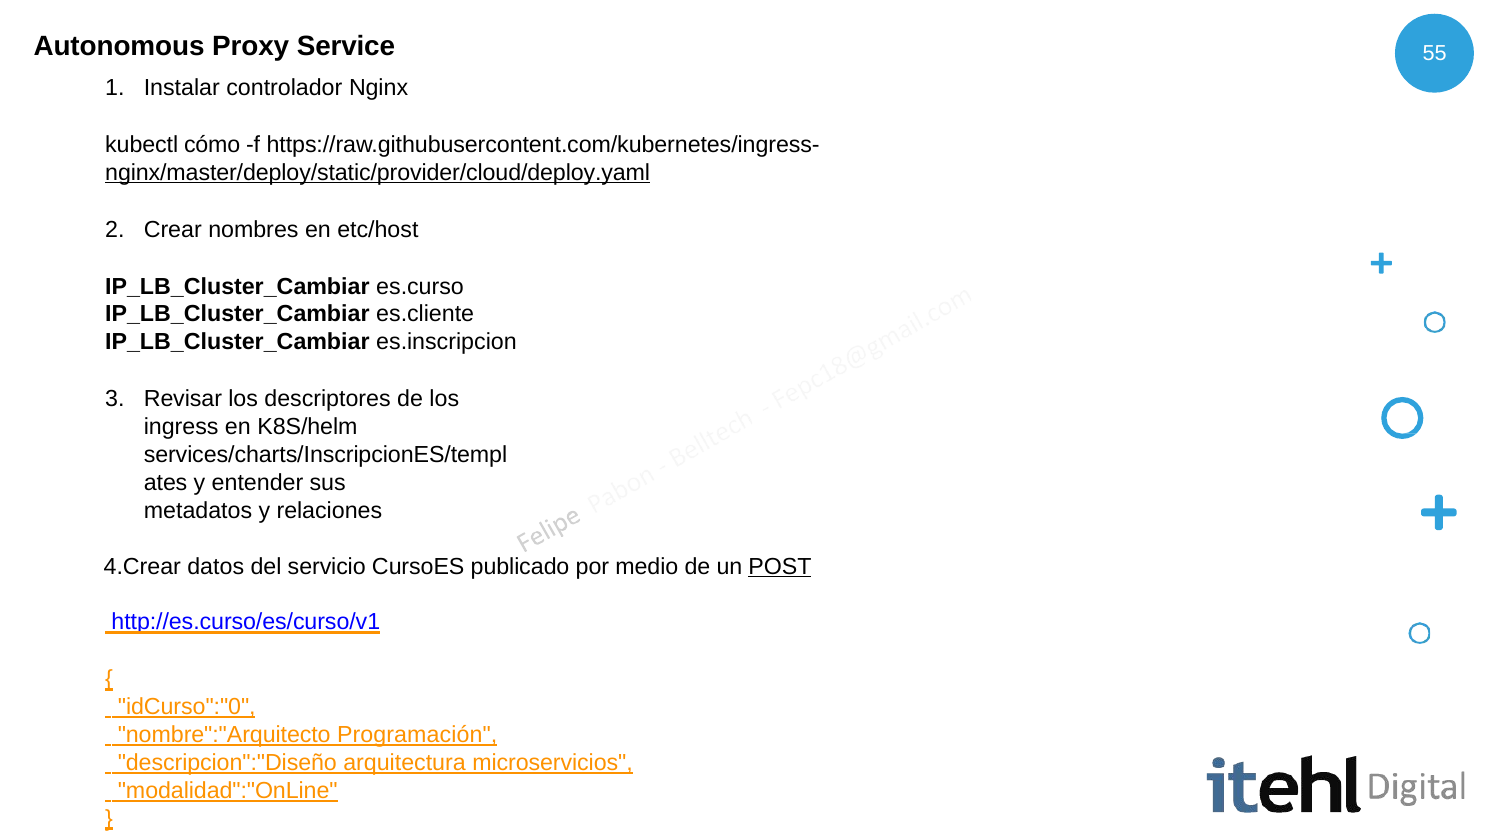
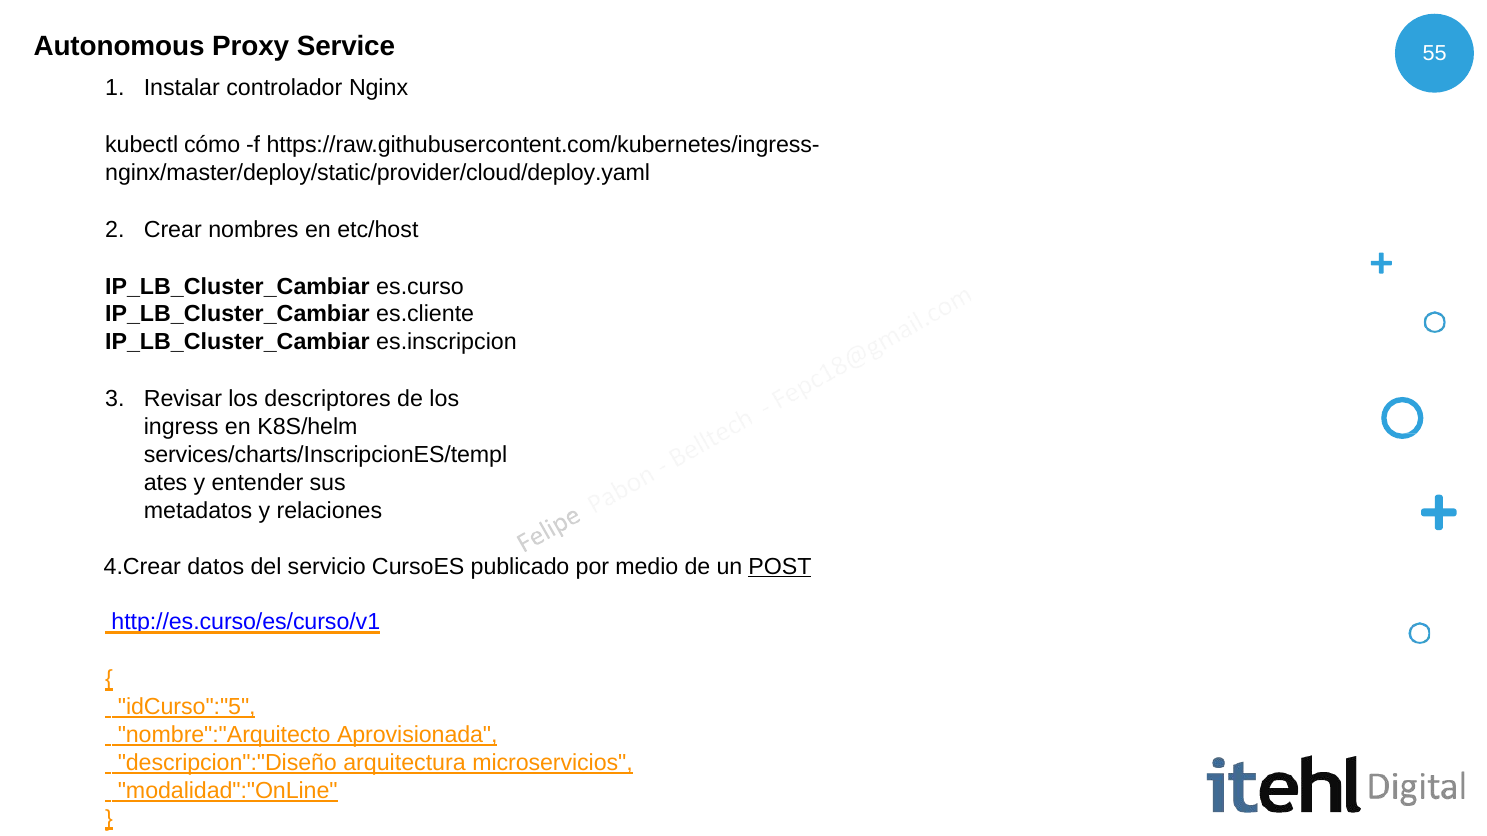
nginx/master/deploy/static/provider/cloud/deploy.yaml underline: present -> none
idCurso":"0: idCurso":"0 -> idCurso":"5
Programación: Programación -> Aprovisionada
